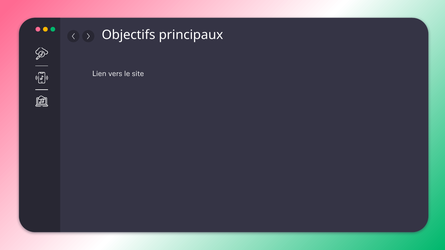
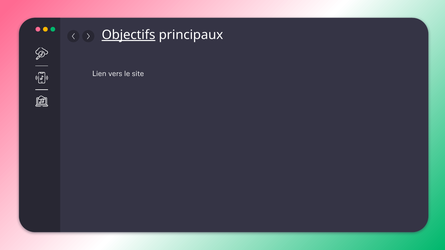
Objectifs underline: none -> present
